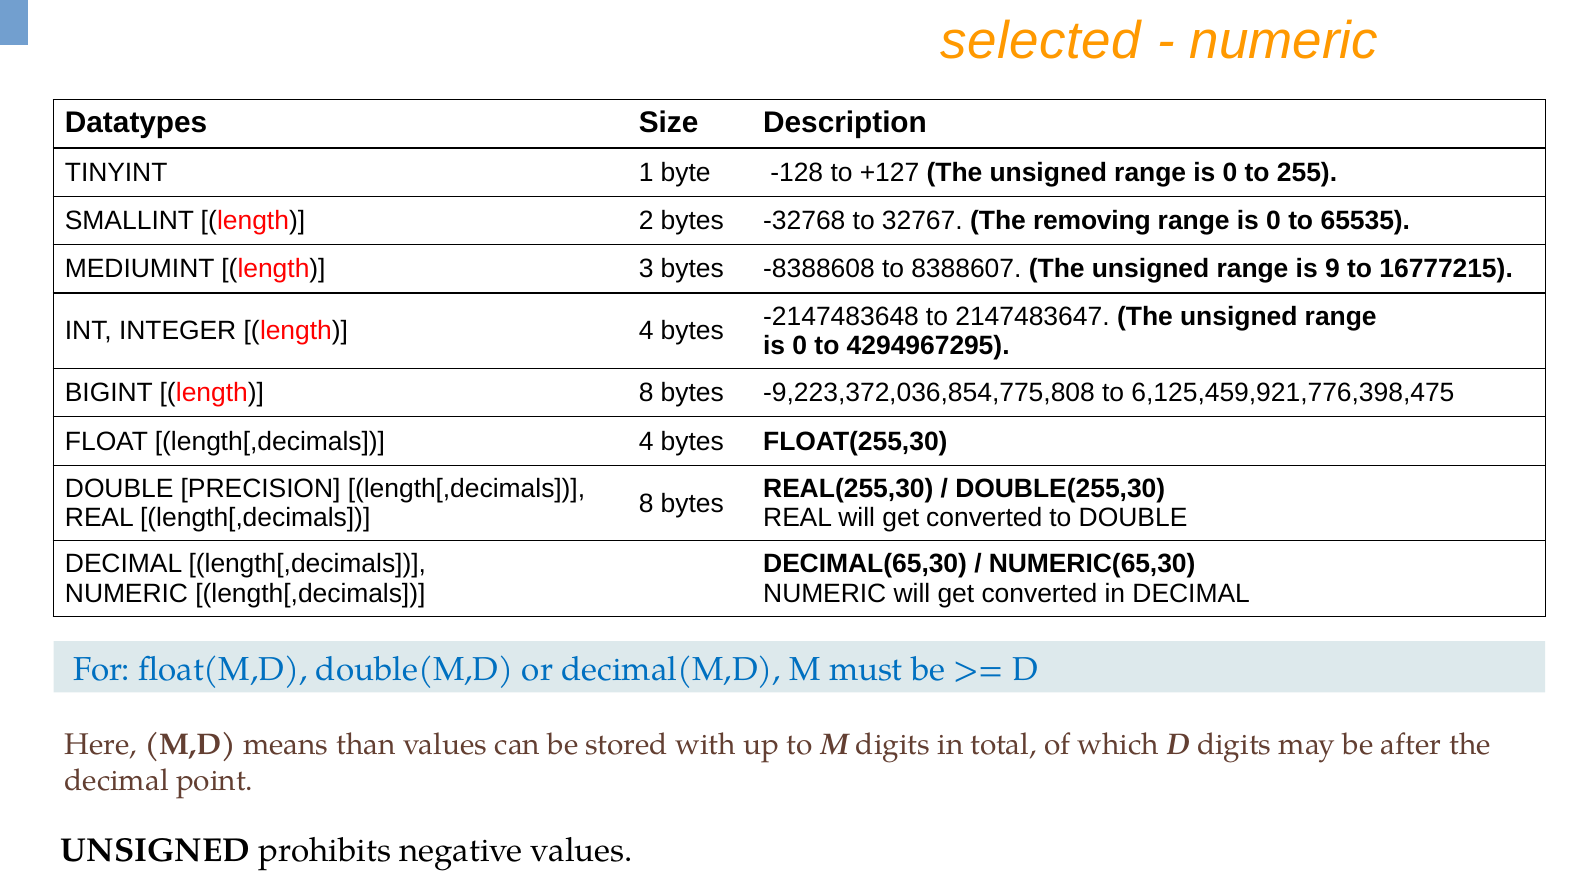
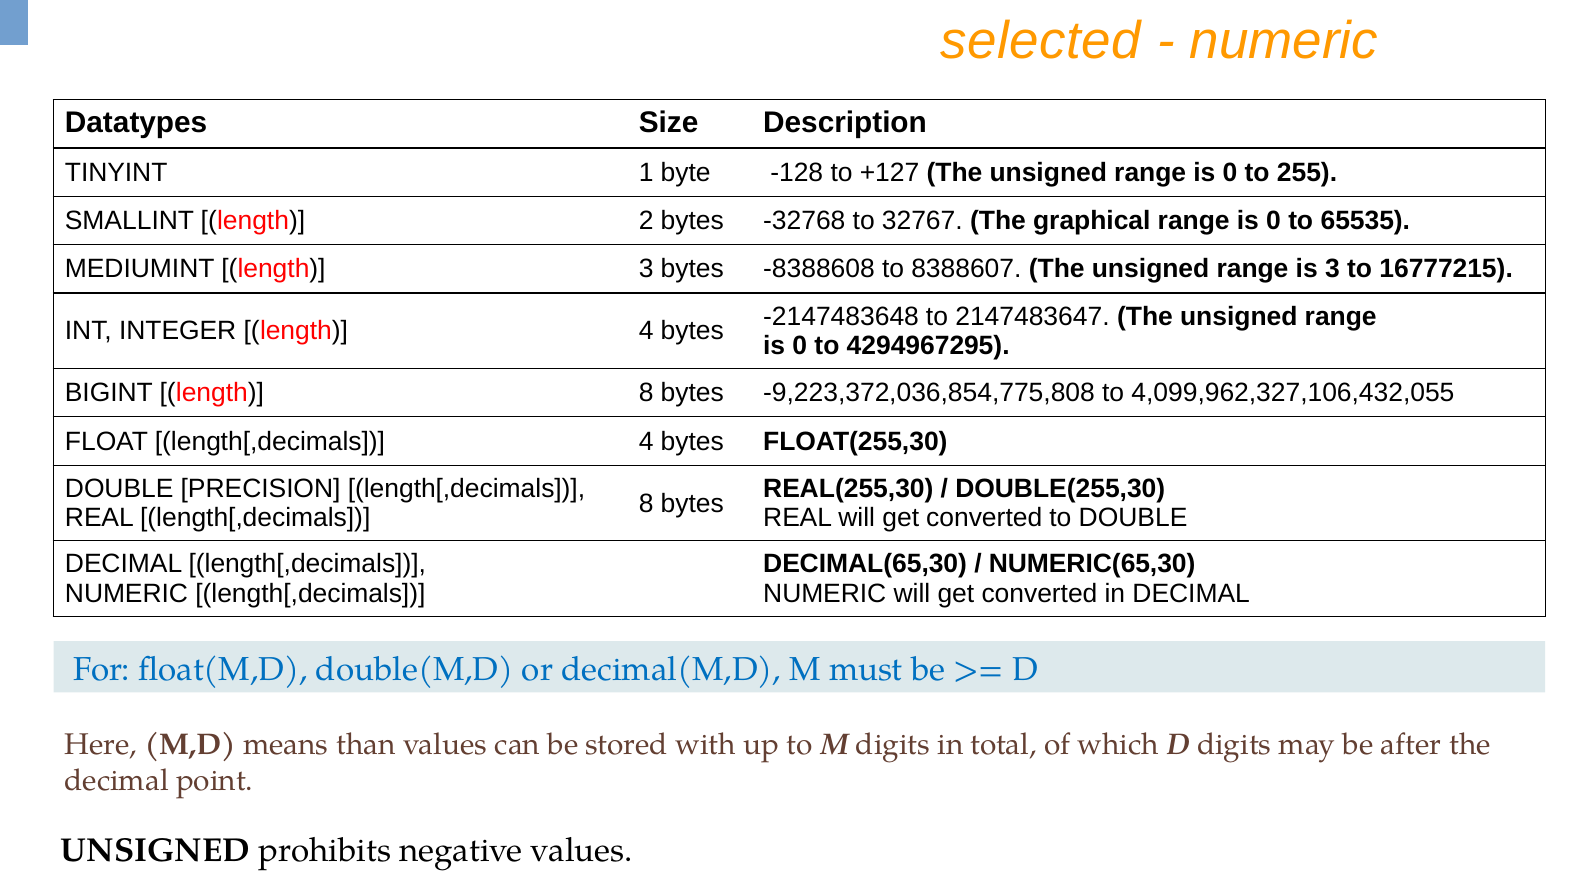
removing: removing -> graphical
is 9: 9 -> 3
6,125,459,921,776,398,475: 6,125,459,921,776,398,475 -> 4,099,962,327,106,432,055
